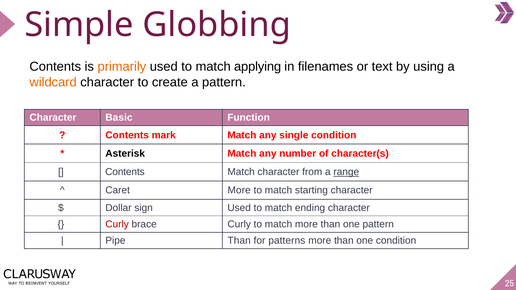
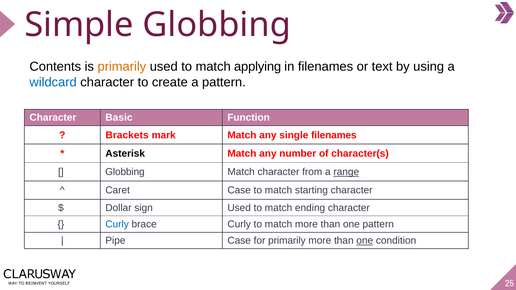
wildcard colour: orange -> blue
Contents at (127, 135): Contents -> Brackets
single condition: condition -> filenames
Contents at (125, 172): Contents -> Globbing
Caret More: More -> Case
Curly at (117, 224) colour: red -> blue
Pipe Than: Than -> Case
for patterns: patterns -> primarily
one at (365, 241) underline: none -> present
